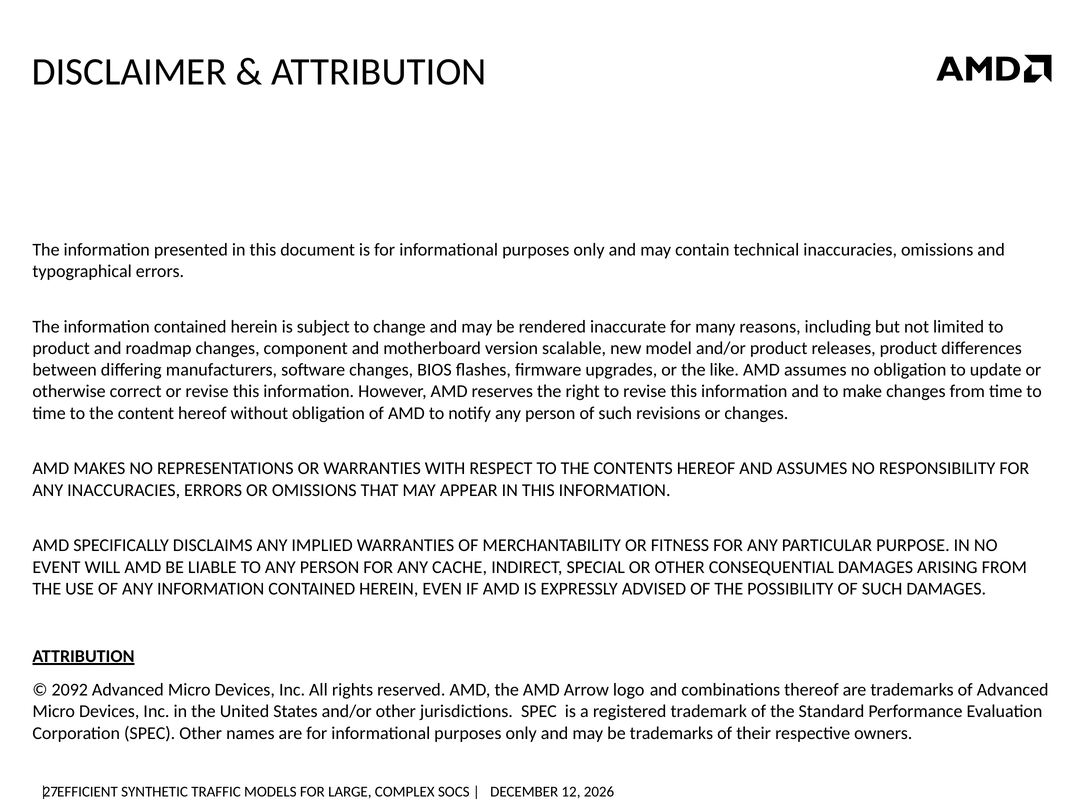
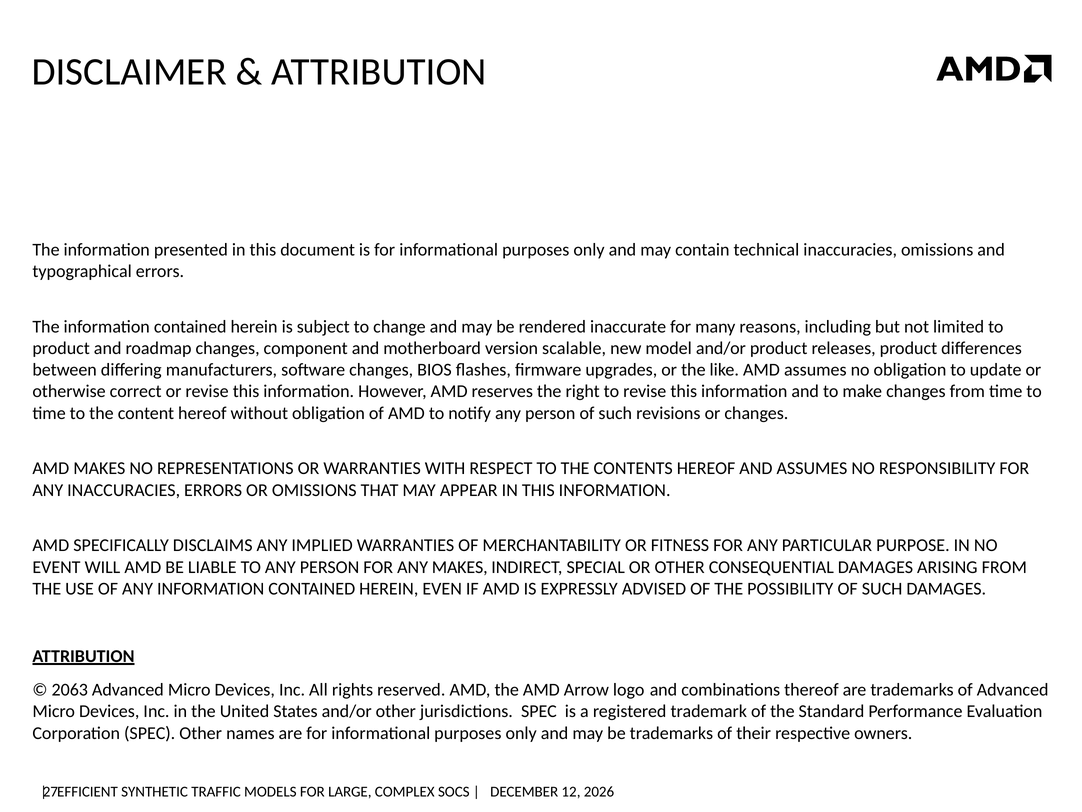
ANY CACHE: CACHE -> MAKES
2092: 2092 -> 2063
